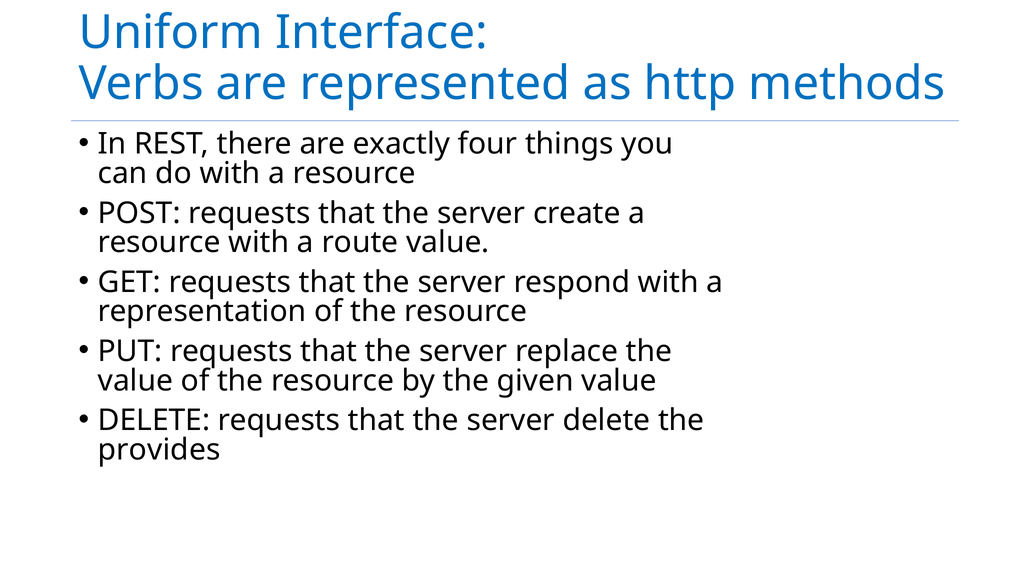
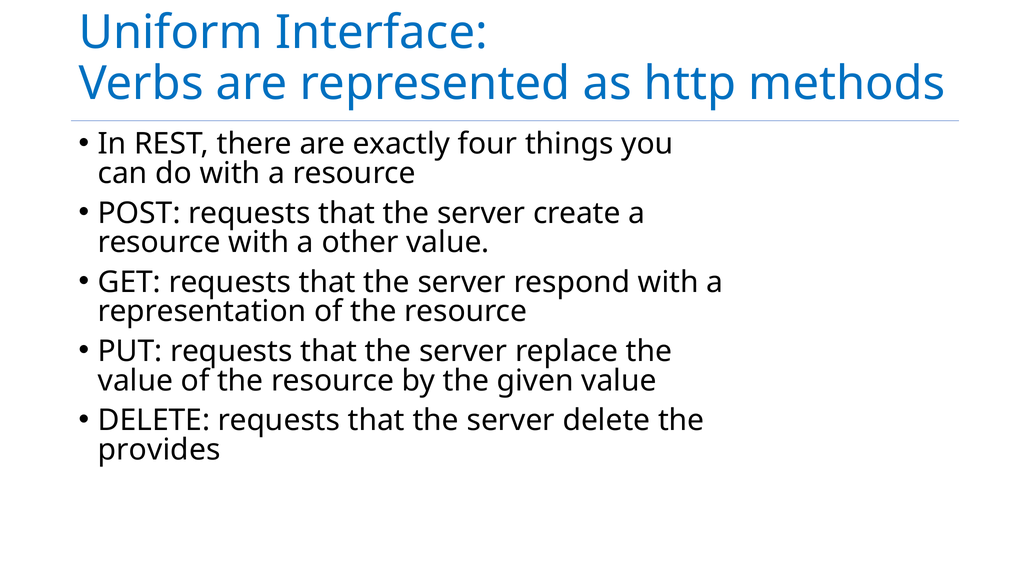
route: route -> other
